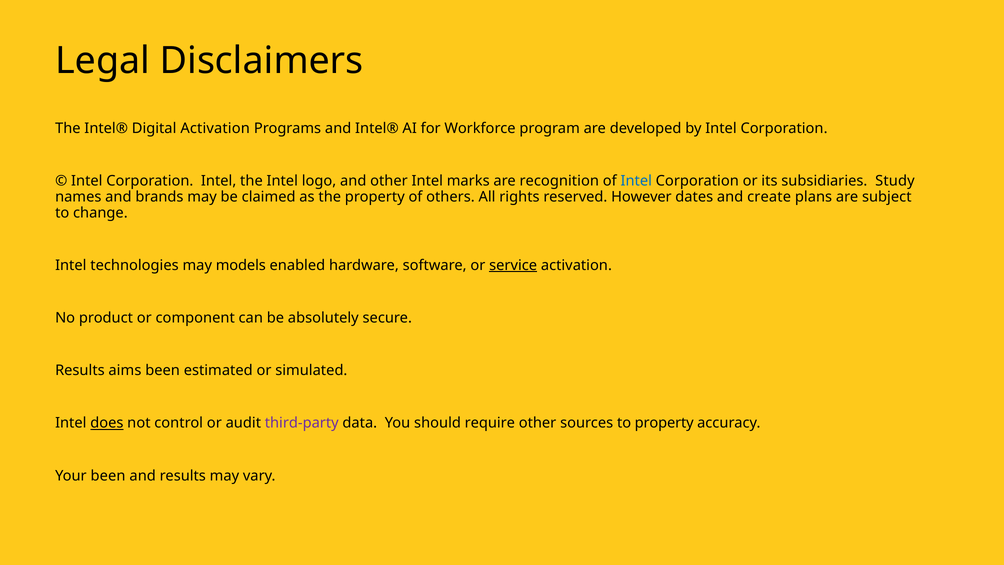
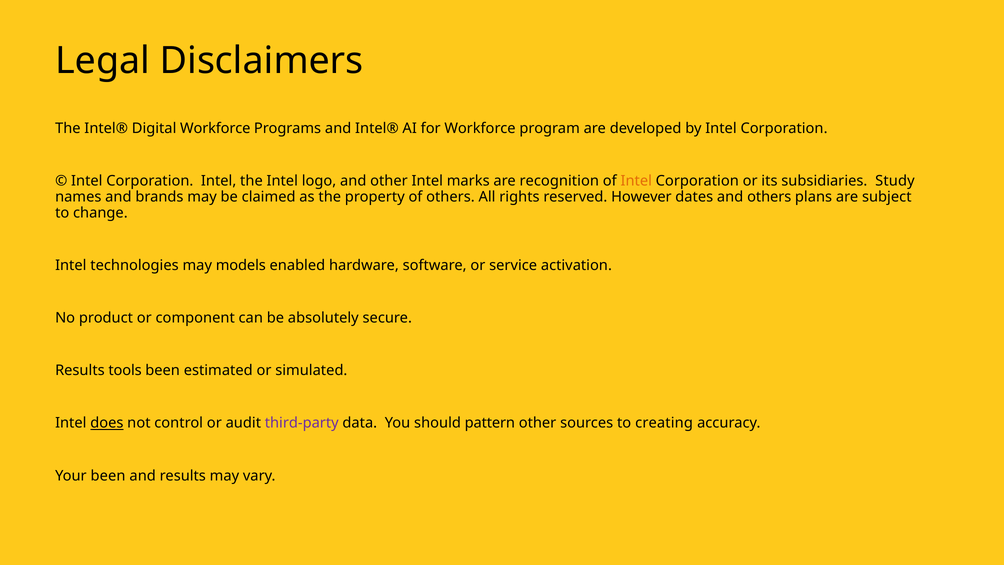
Digital Activation: Activation -> Workforce
Intel at (636, 181) colour: blue -> orange
and create: create -> others
service underline: present -> none
aims: aims -> tools
require: require -> pattern
to property: property -> creating
